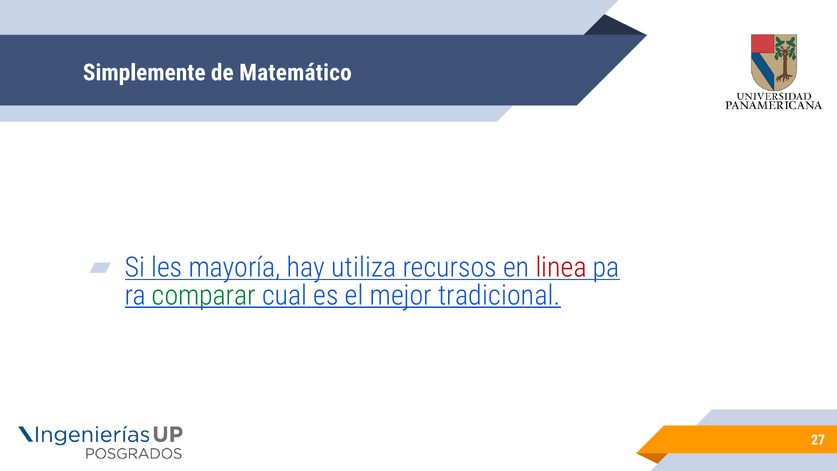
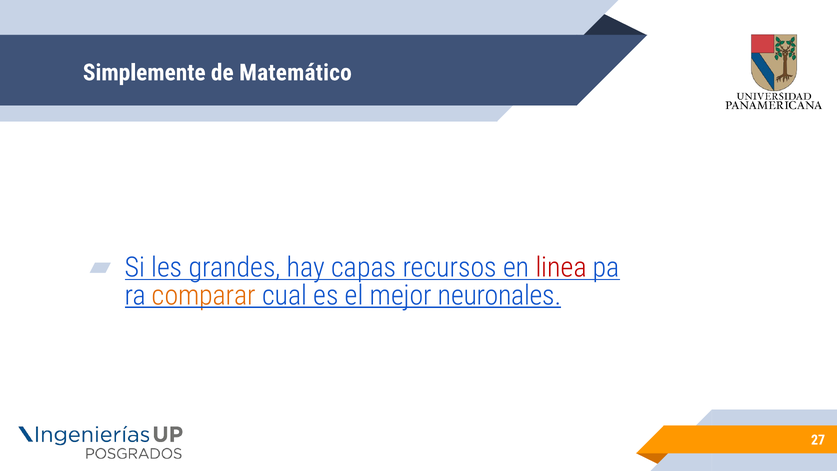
mayoría: mayoría -> grandes
utiliza: utiliza -> capas
comparar colour: green -> orange
tradicional: tradicional -> neuronales
